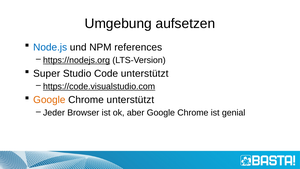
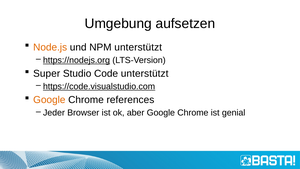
Node.js colour: blue -> orange
NPM references: references -> unterstützt
Chrome unterstützt: unterstützt -> references
